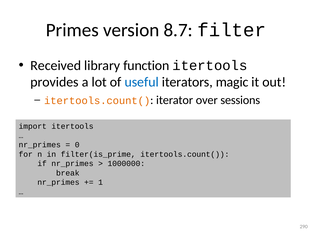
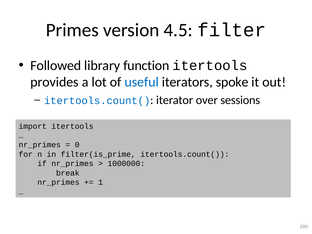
8.7: 8.7 -> 4.5
Received: Received -> Followed
magic: magic -> spoke
itertools.count( at (97, 101) colour: orange -> blue
